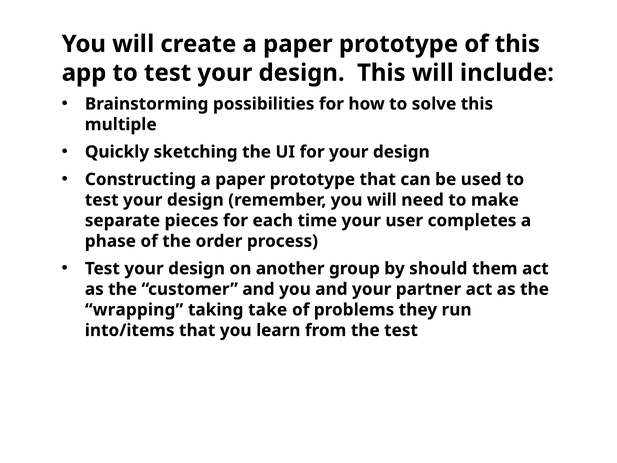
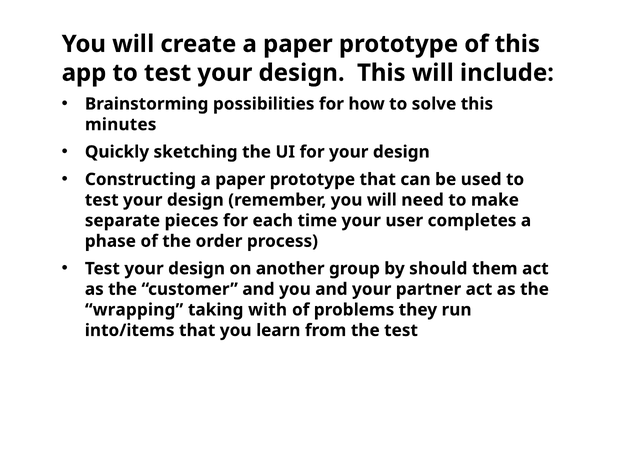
multiple: multiple -> minutes
take: take -> with
